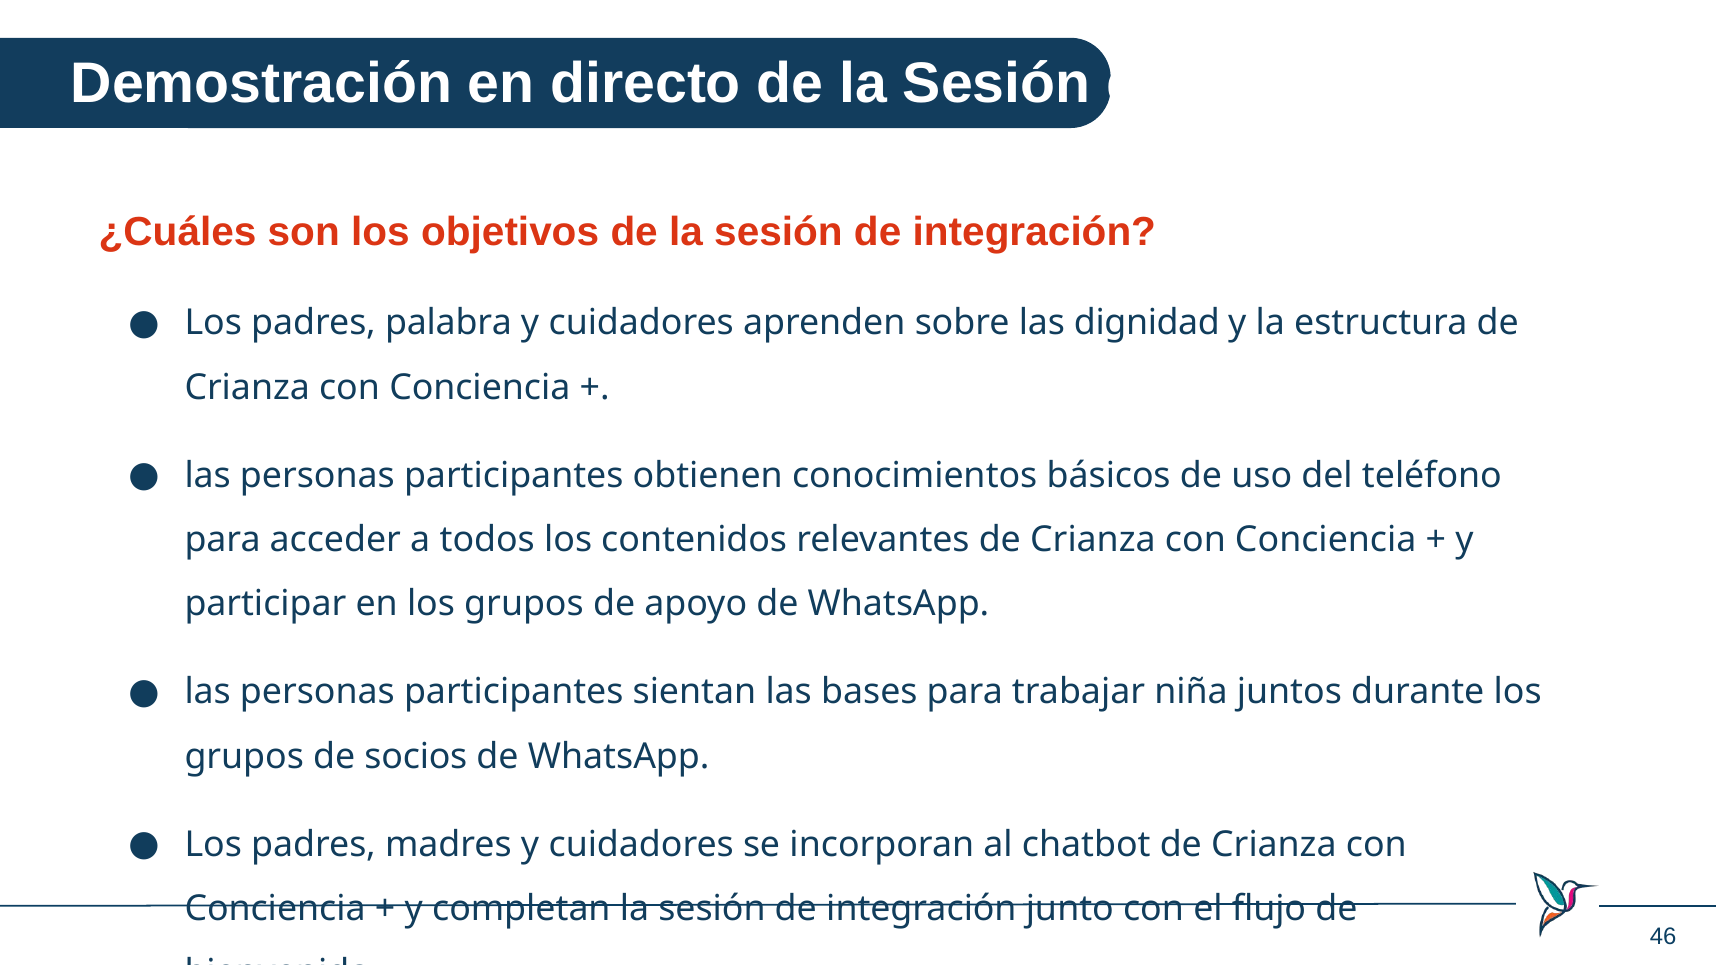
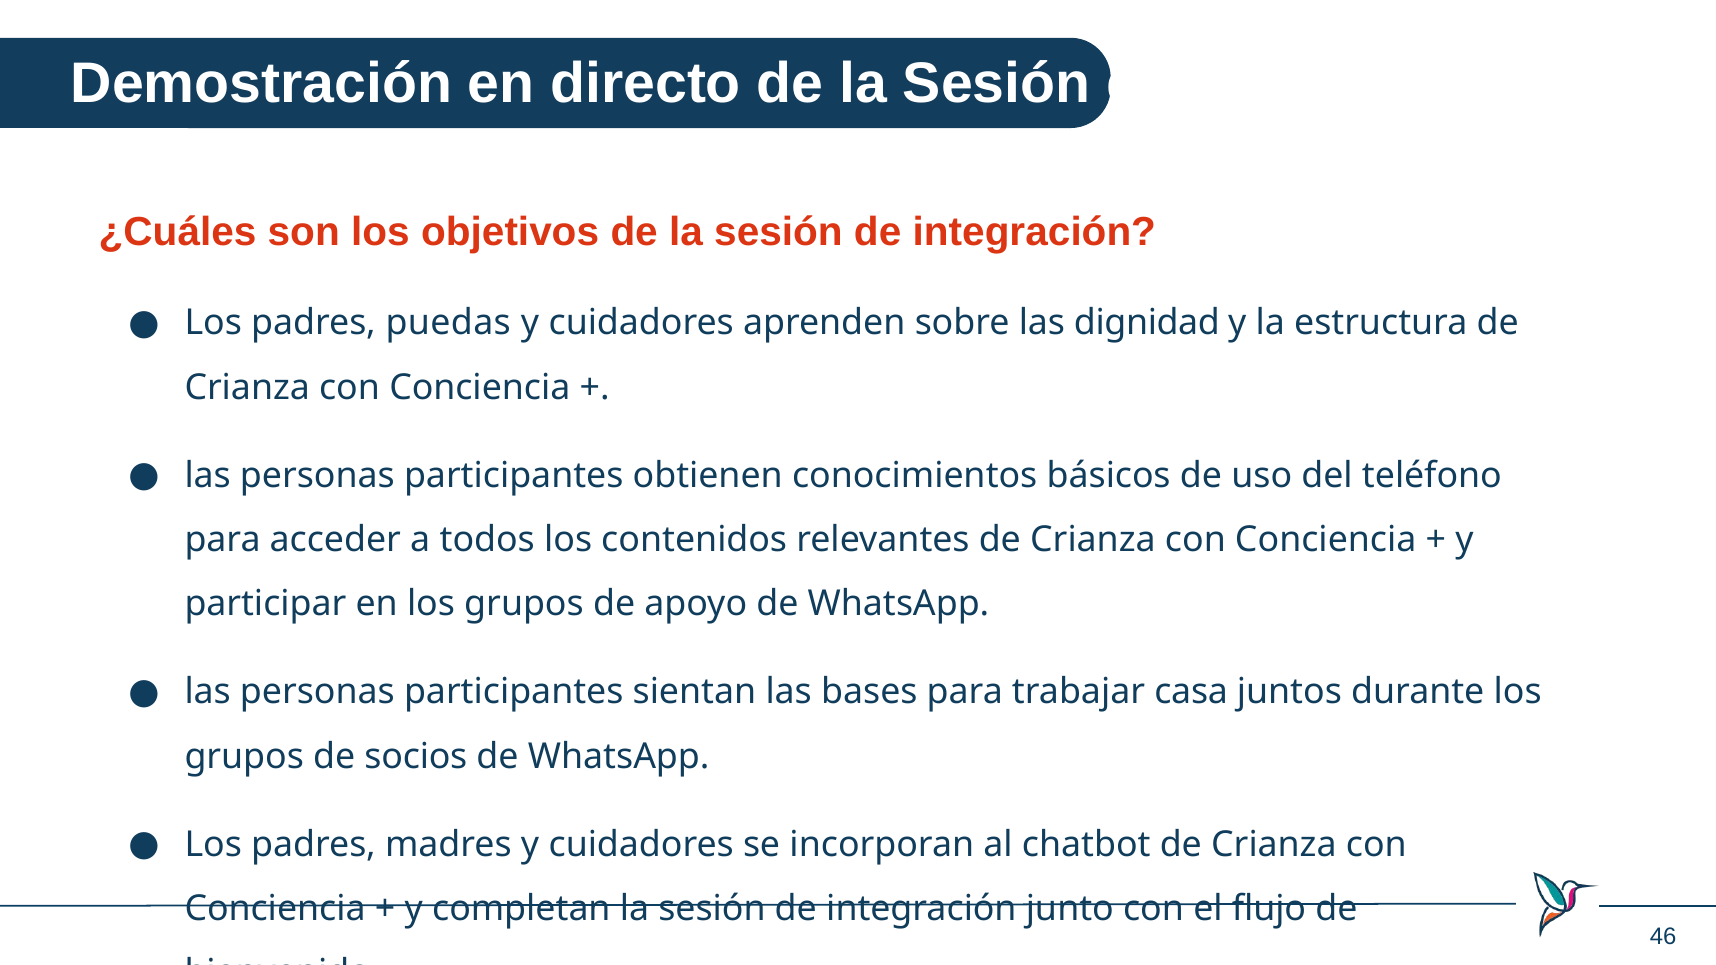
palabra: palabra -> puedas
niña: niña -> casa
